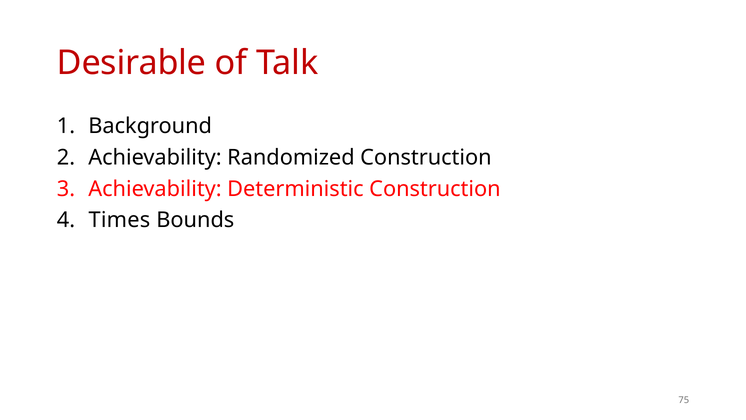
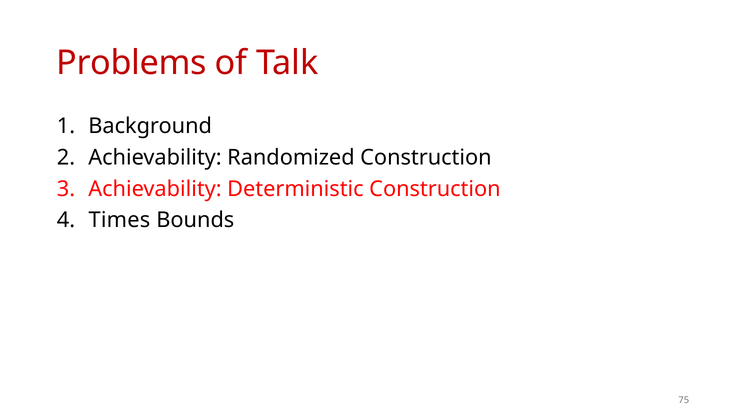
Desirable: Desirable -> Problems
